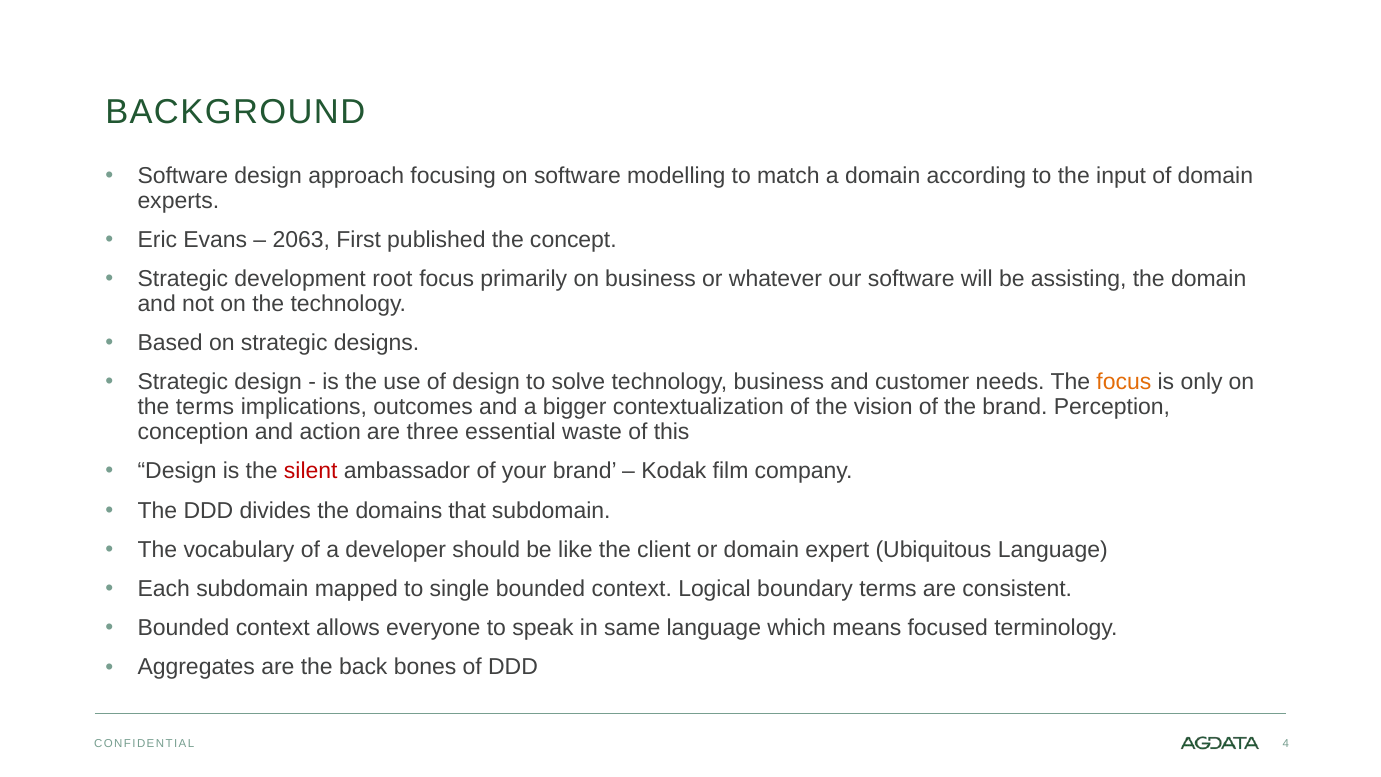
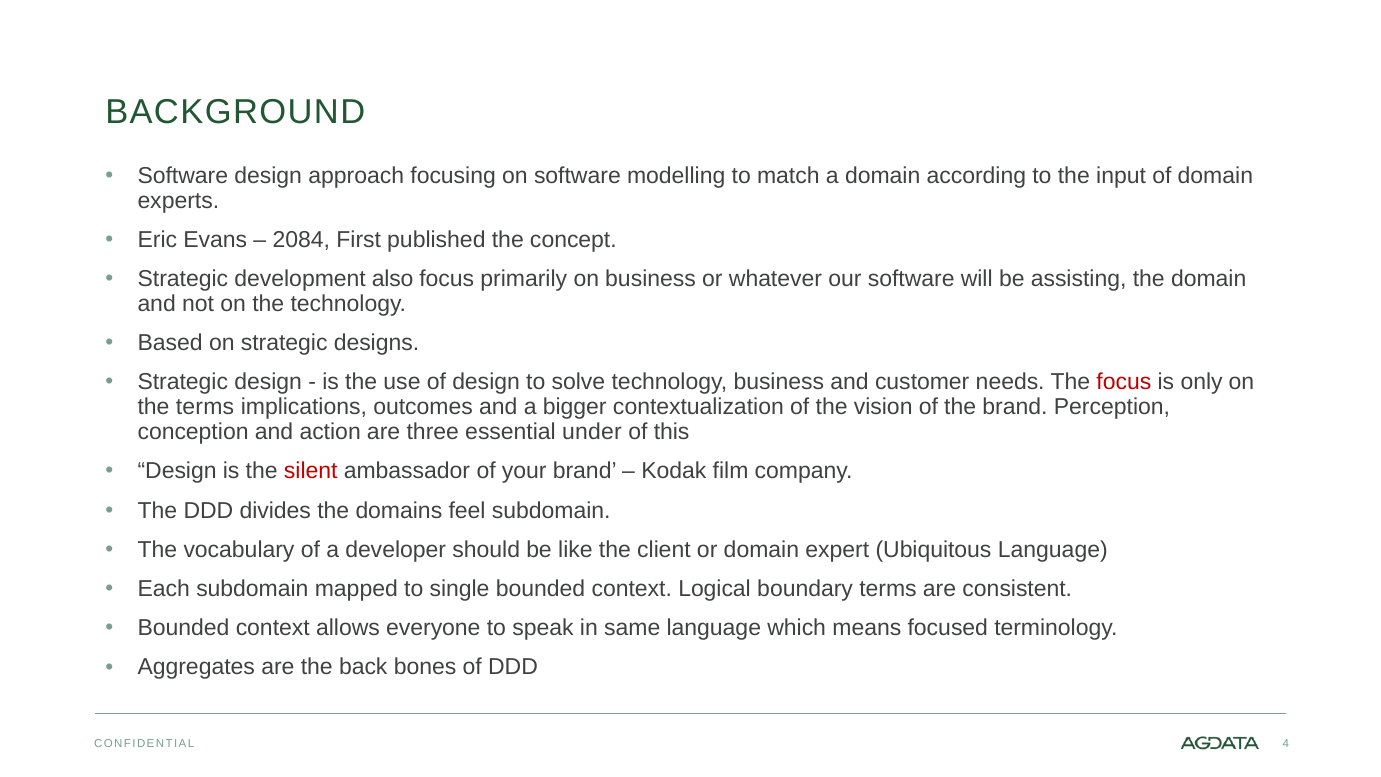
2063: 2063 -> 2084
root: root -> also
focus at (1124, 382) colour: orange -> red
waste: waste -> under
that: that -> feel
